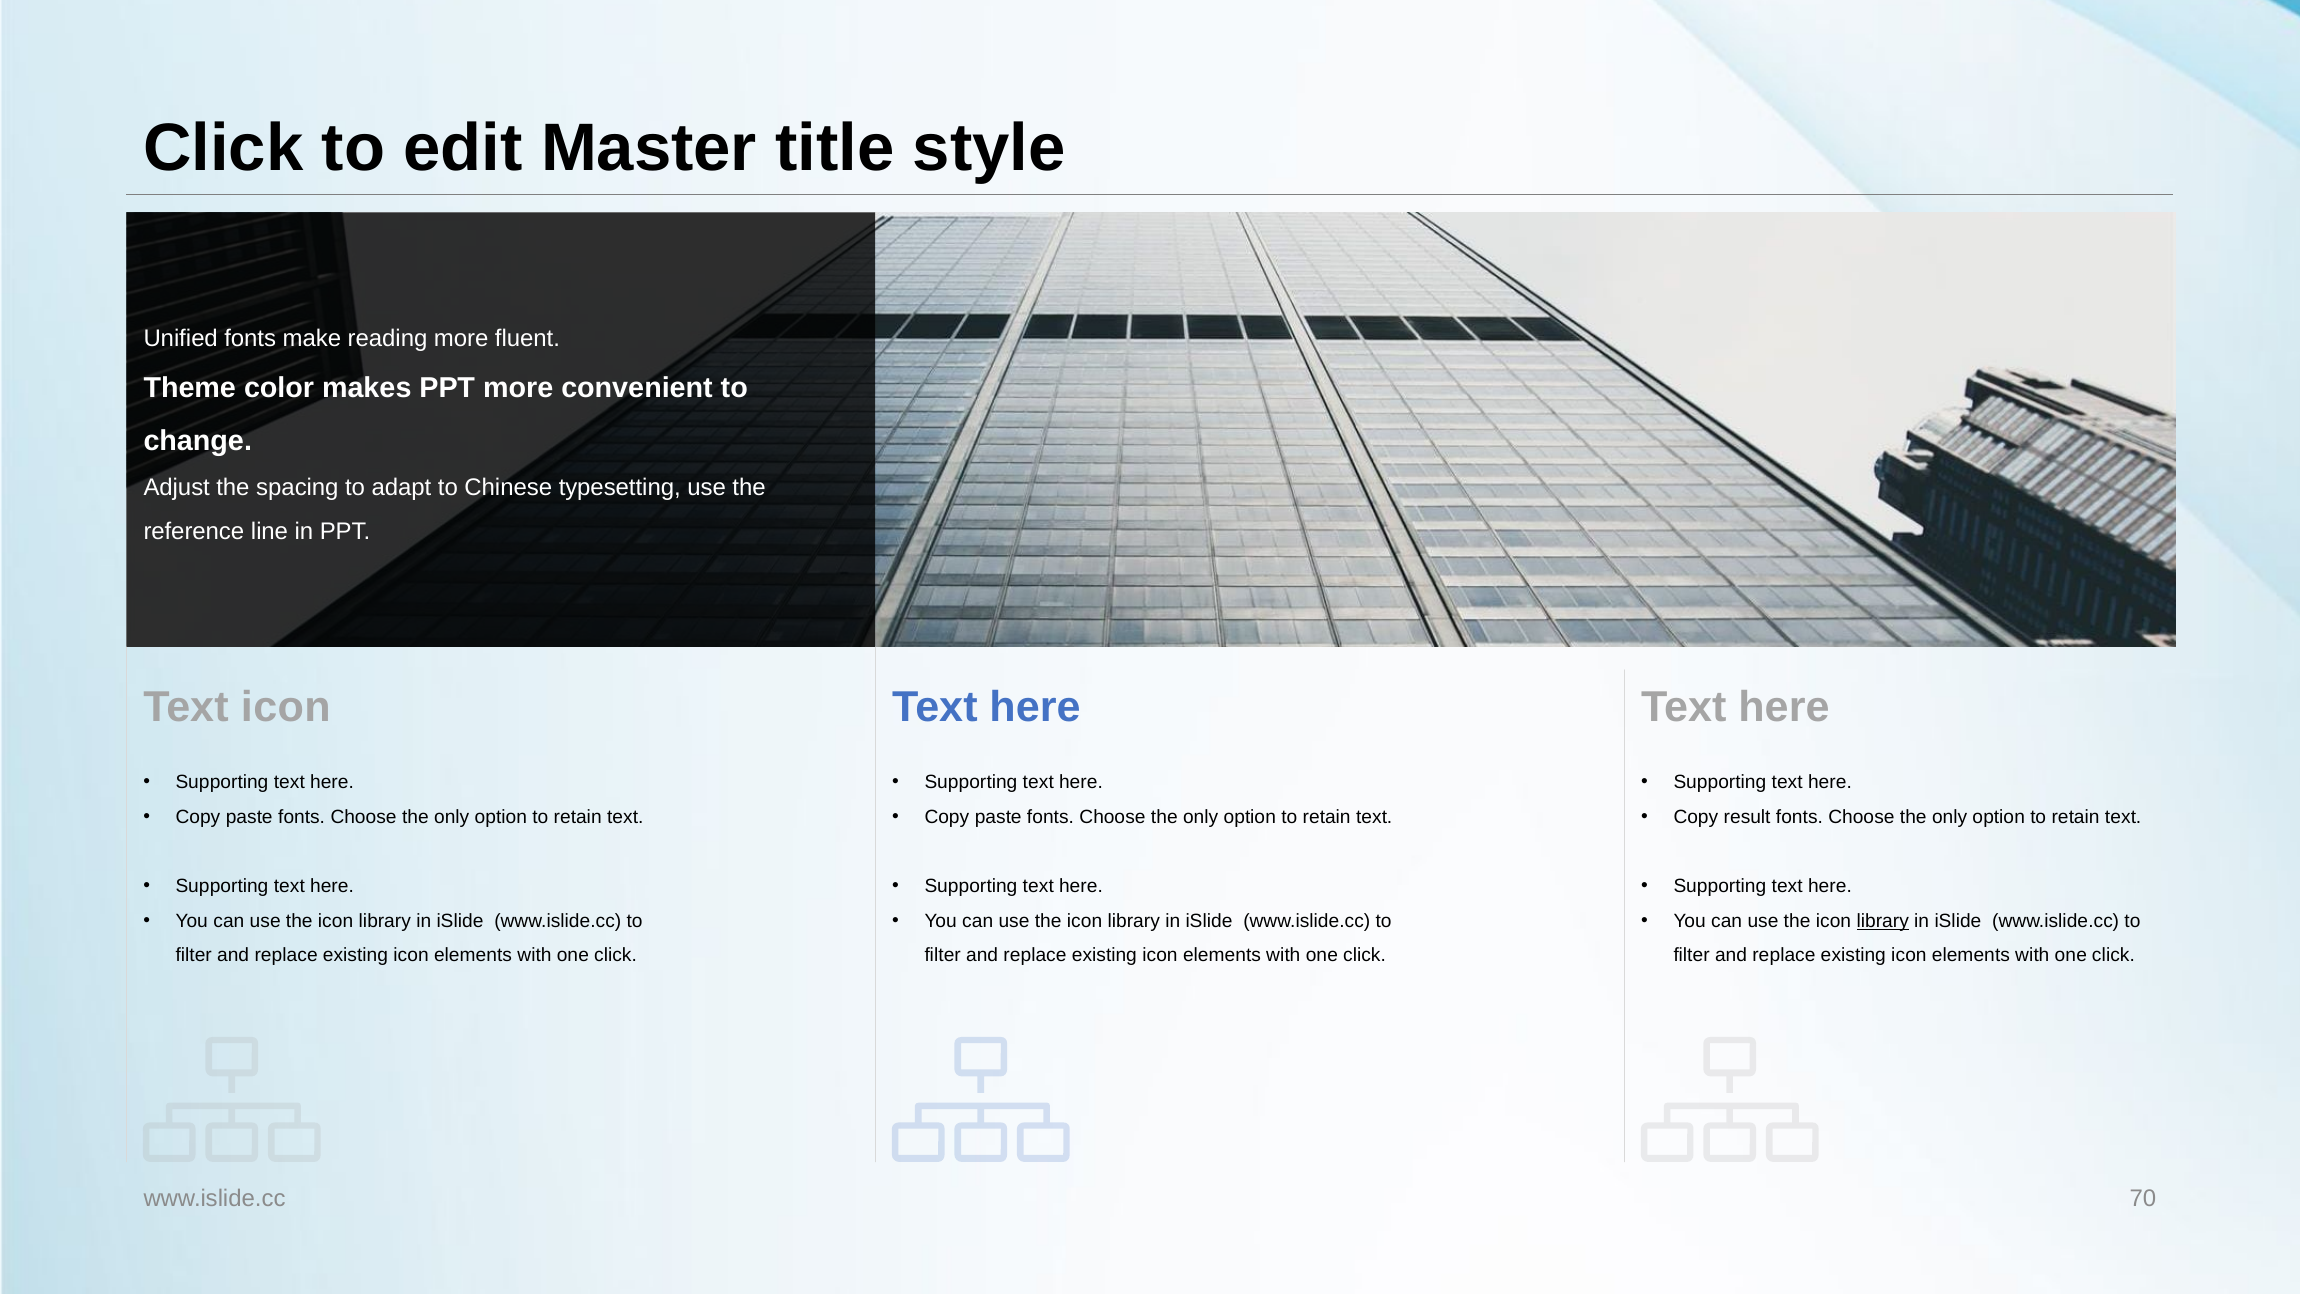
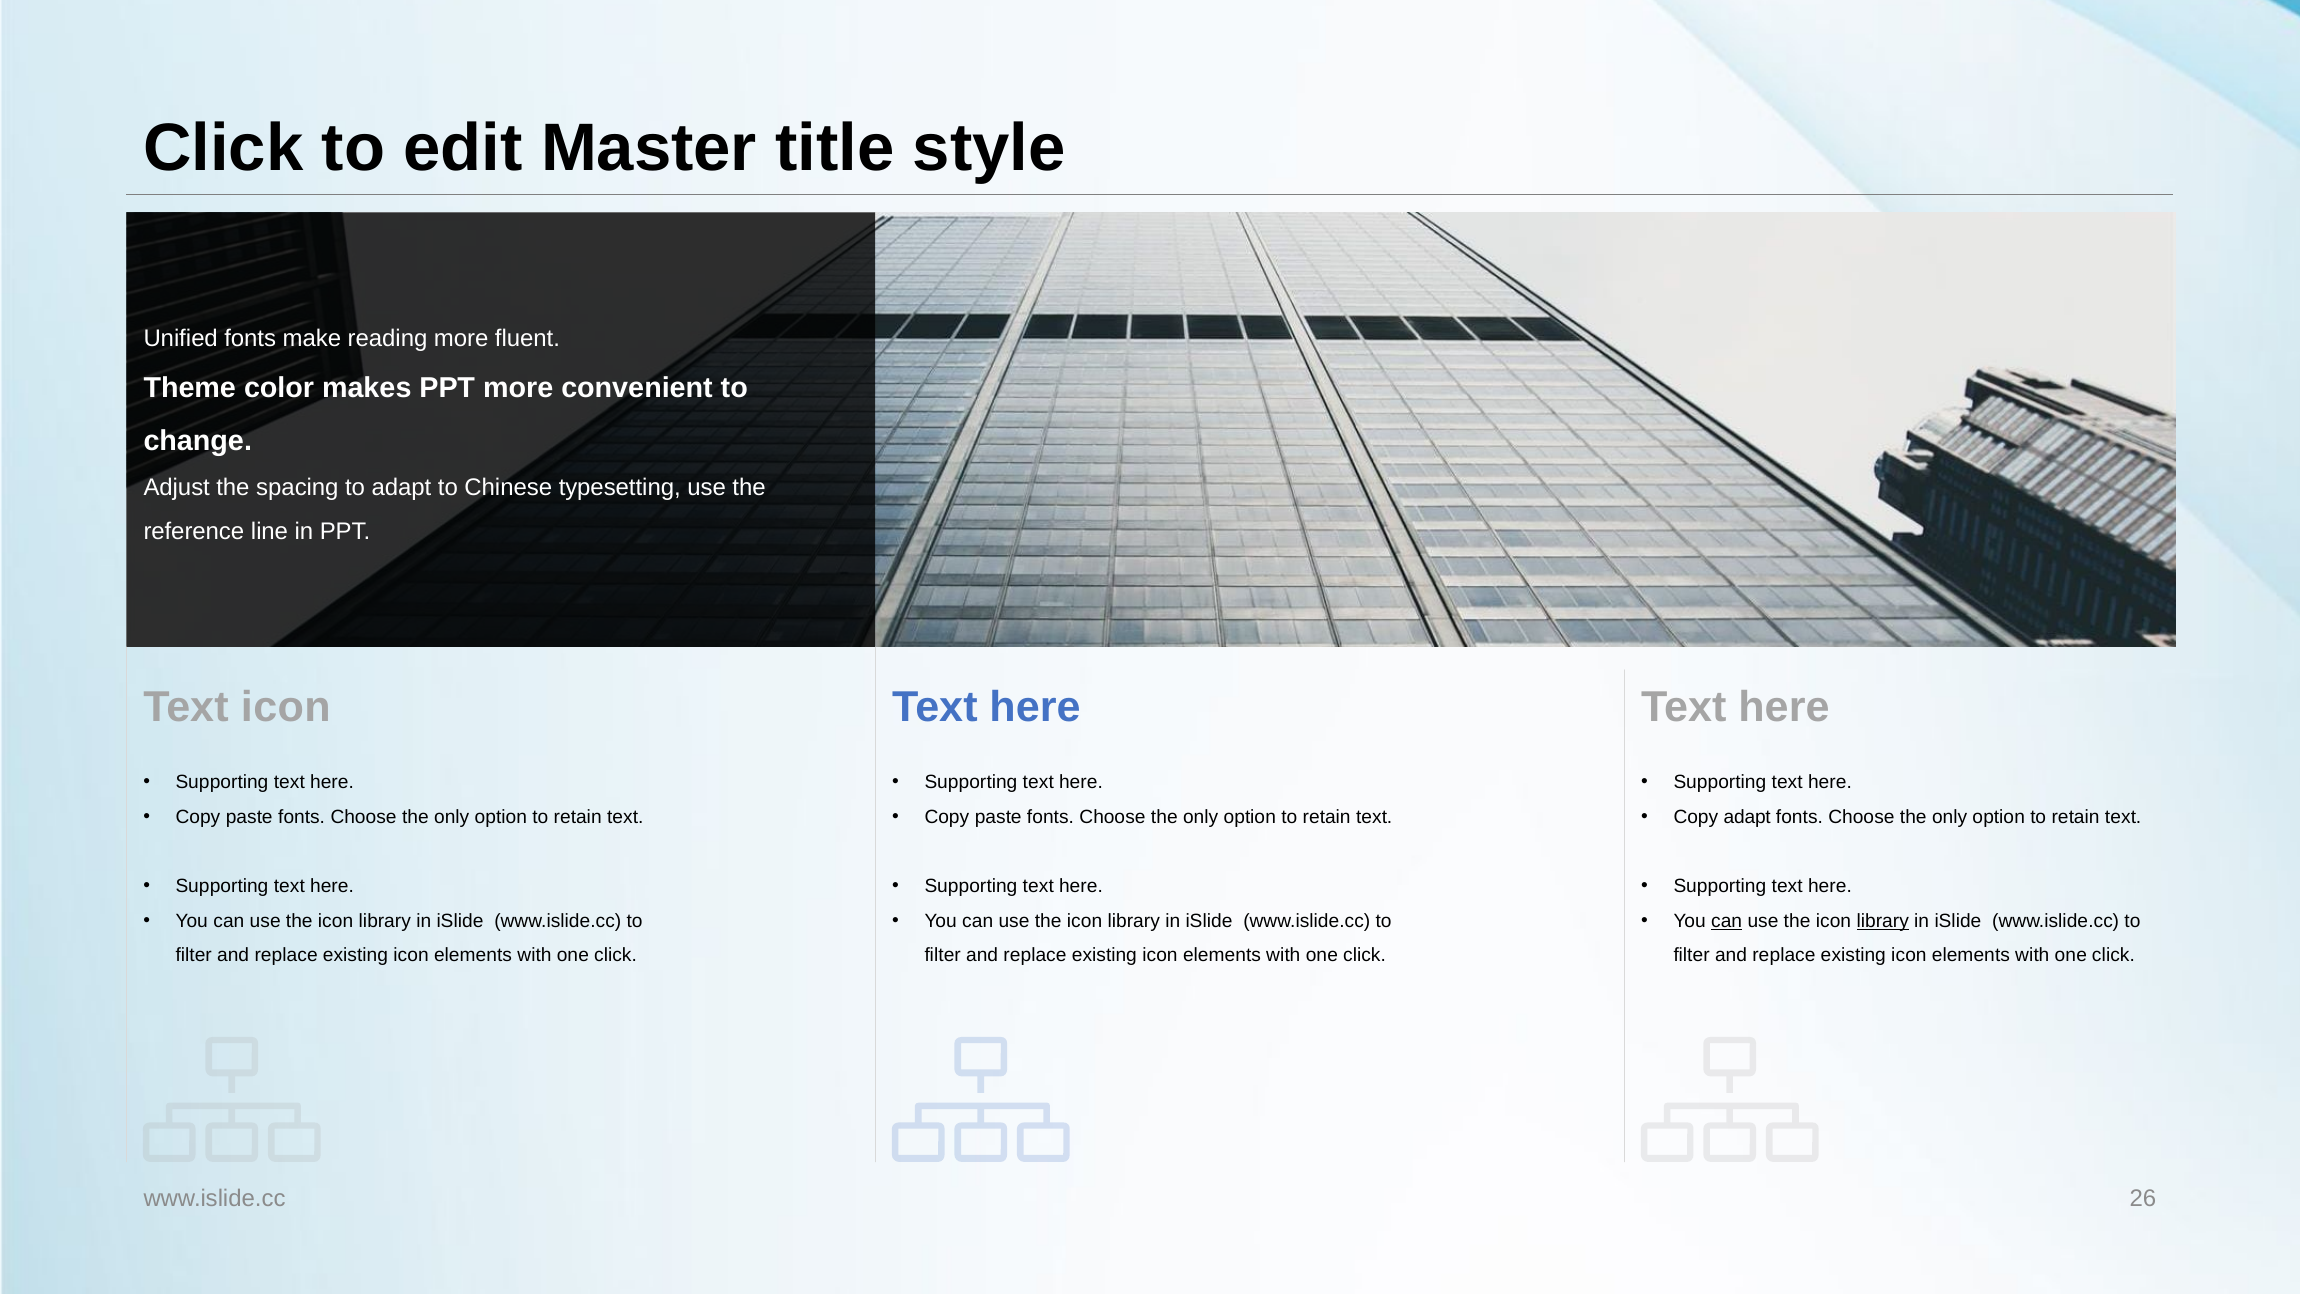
Copy result: result -> adapt
can at (1727, 921) underline: none -> present
70: 70 -> 26
